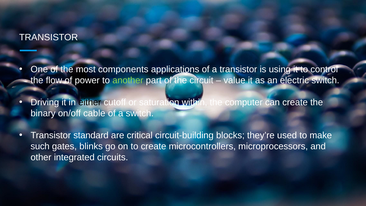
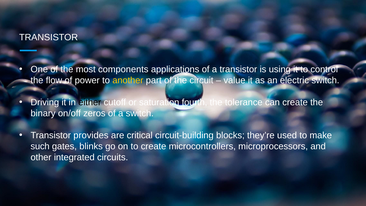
another colour: light green -> yellow
within: within -> fourth
computer: computer -> tolerance
cable: cable -> zeros
standard: standard -> provides
